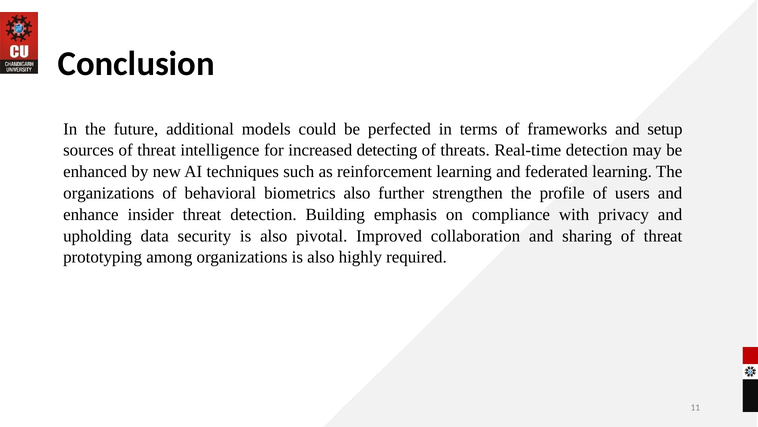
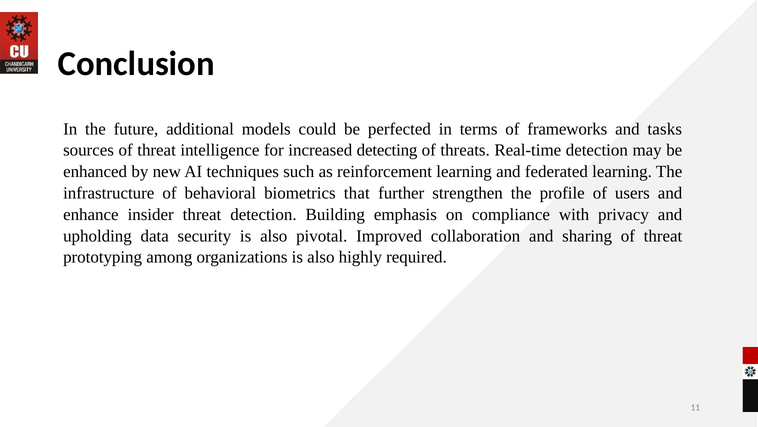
setup: setup -> tasks
organizations at (109, 193): organizations -> infrastructure
biometrics also: also -> that
